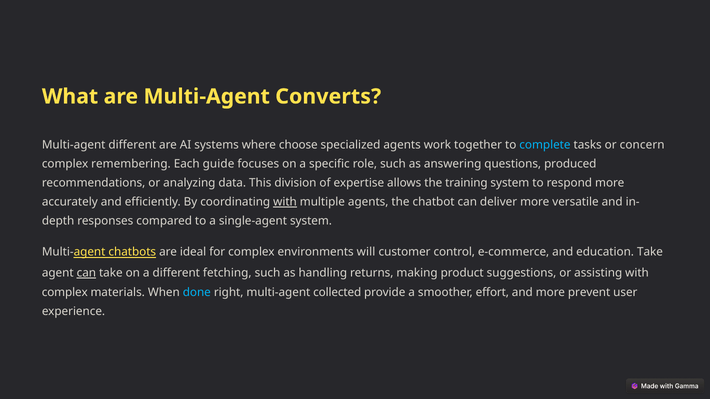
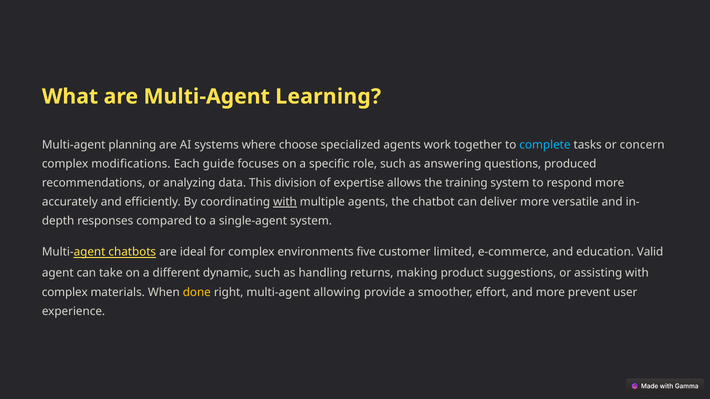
Converts: Converts -> Learning
Multi-agent different: different -> planning
remembering: remembering -> modifications
will: will -> five
control: control -> limited
education Take: Take -> Valid
can at (86, 273) underline: present -> none
fetching: fetching -> dynamic
done colour: light blue -> yellow
collected: collected -> allowing
